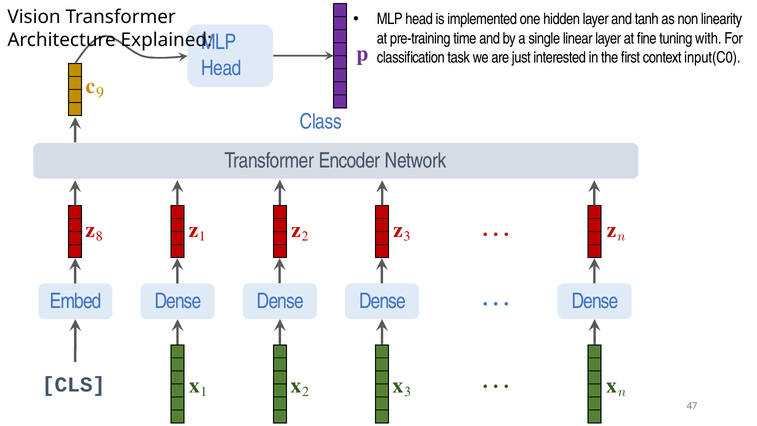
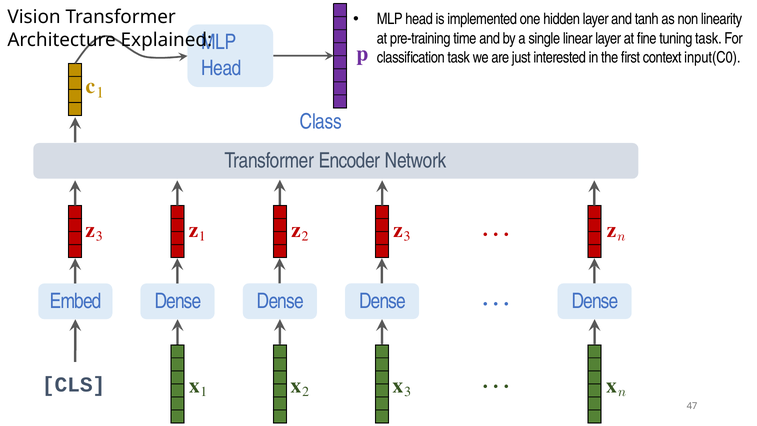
tuning with: with -> task
𝐜 9: 9 -> 1
8 at (99, 236): 8 -> 3
